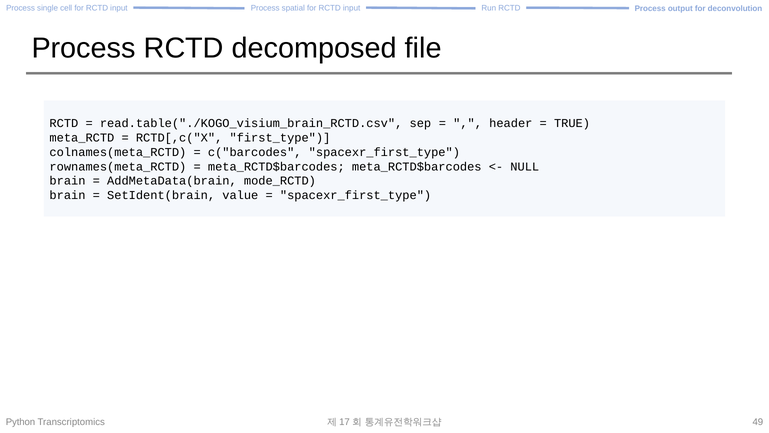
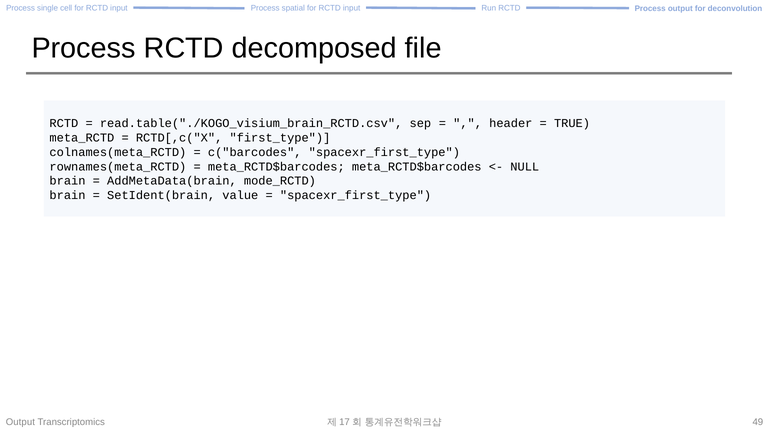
Python at (20, 422): Python -> Output
